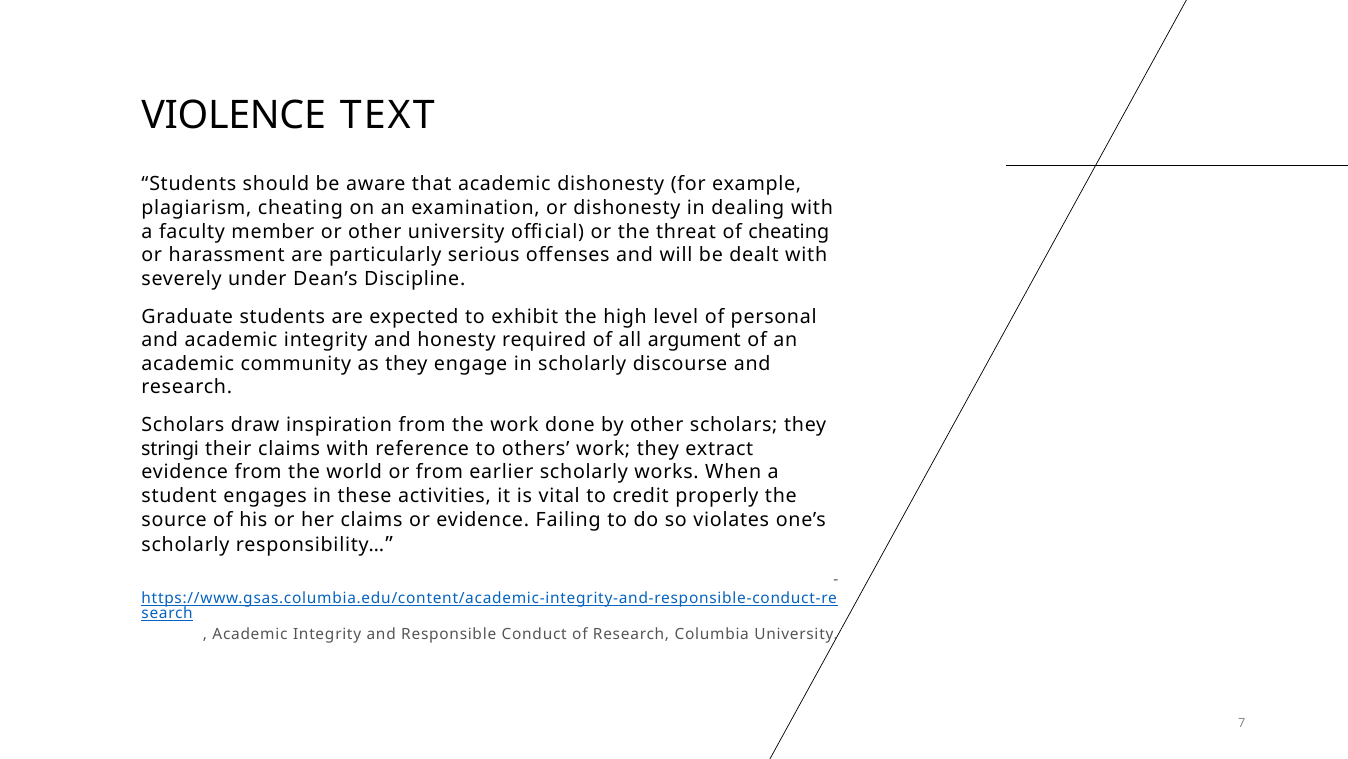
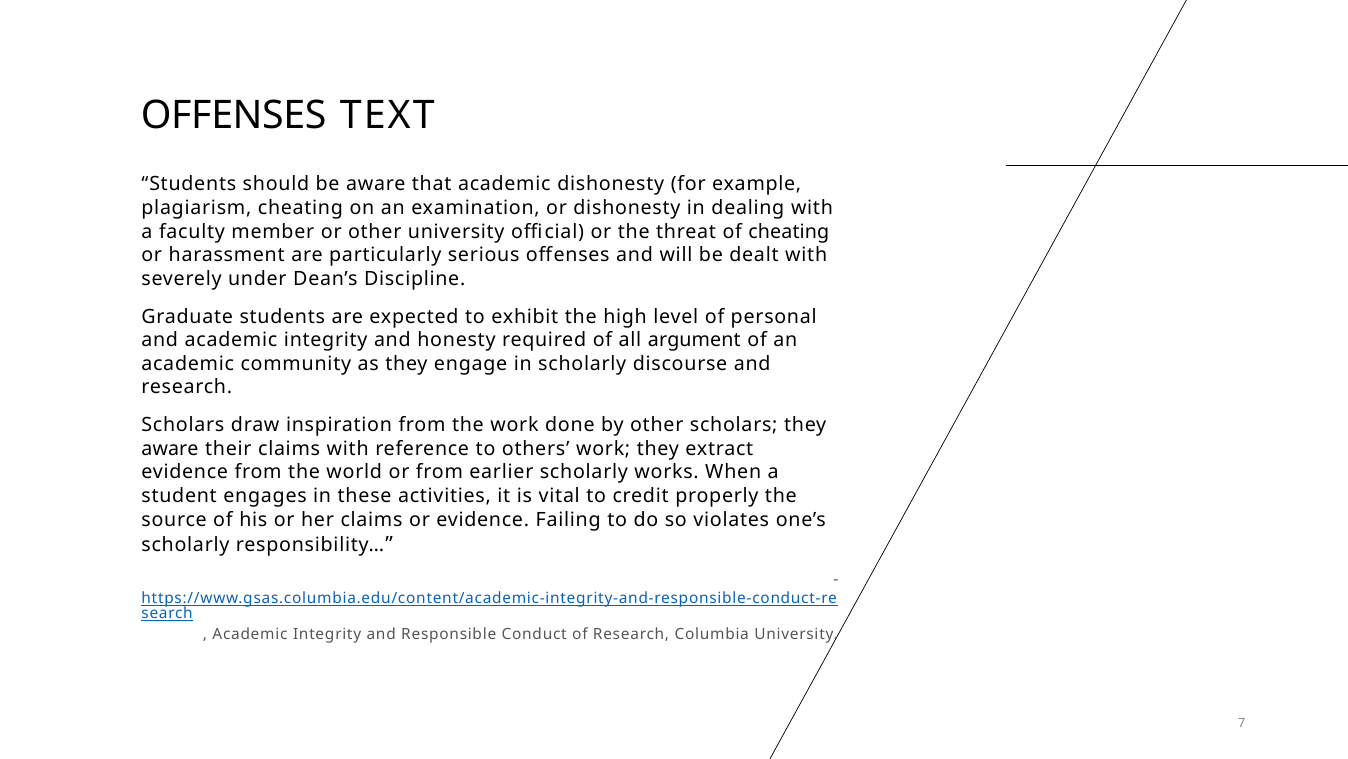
VIOLENCE at (234, 116): VIOLENCE -> OFFENSES
stringi at (170, 448): stringi -> aware
